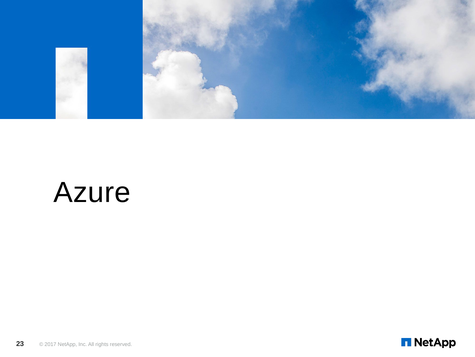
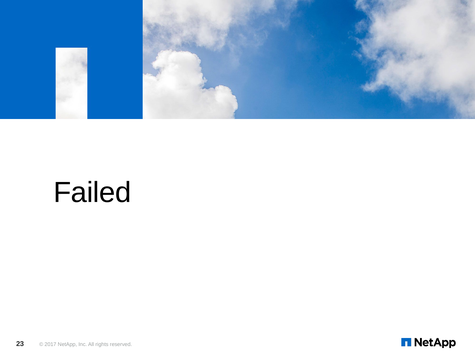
Azure: Azure -> Failed
